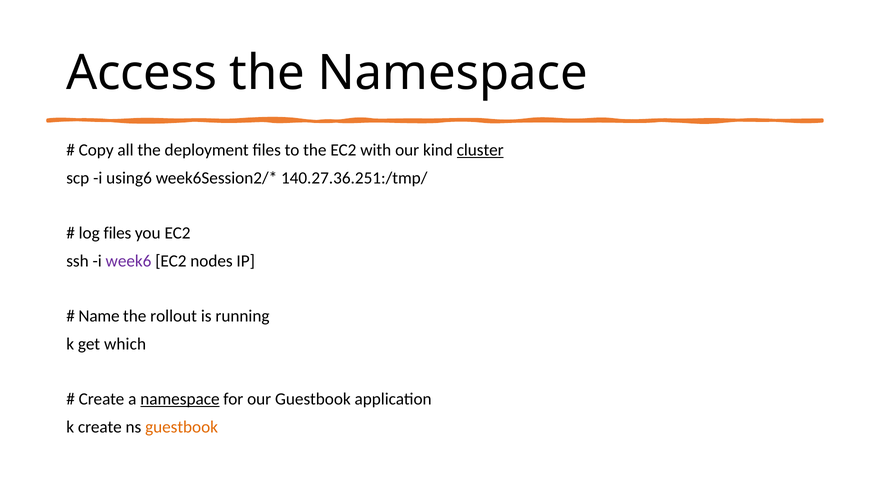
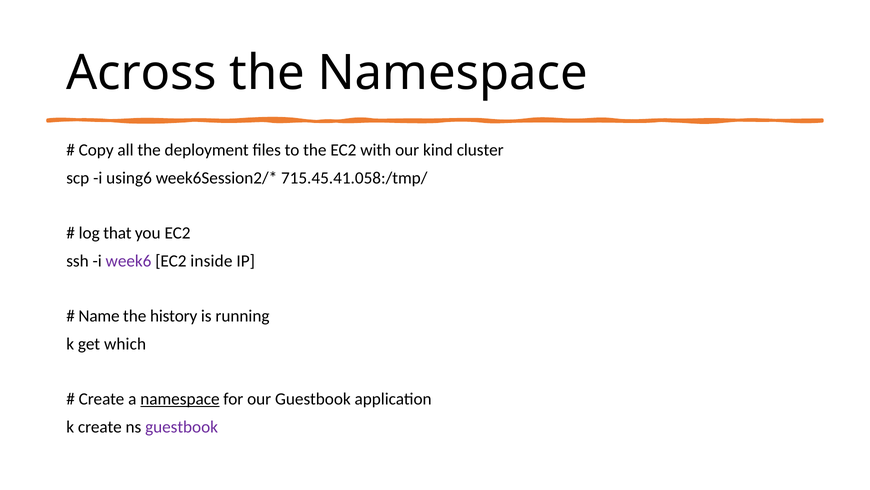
Access: Access -> Across
cluster underline: present -> none
140.27.36.251:/tmp/: 140.27.36.251:/tmp/ -> 715.45.41.058:/tmp/
log files: files -> that
nodes: nodes -> inside
rollout: rollout -> history
guestbook at (182, 426) colour: orange -> purple
